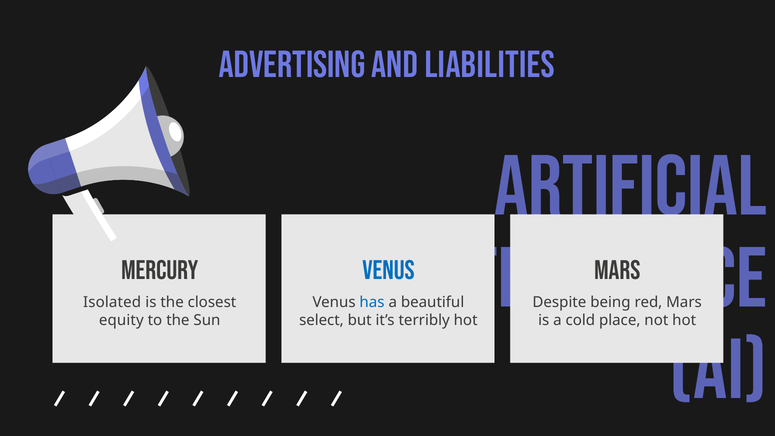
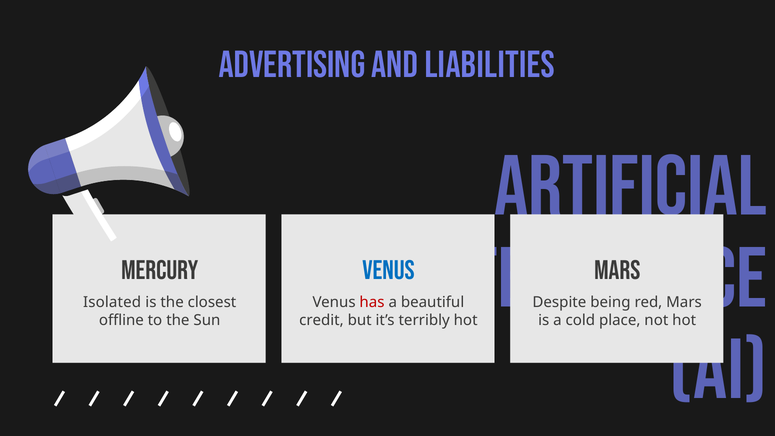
has colour: blue -> red
equity: equity -> offline
select: select -> credit
